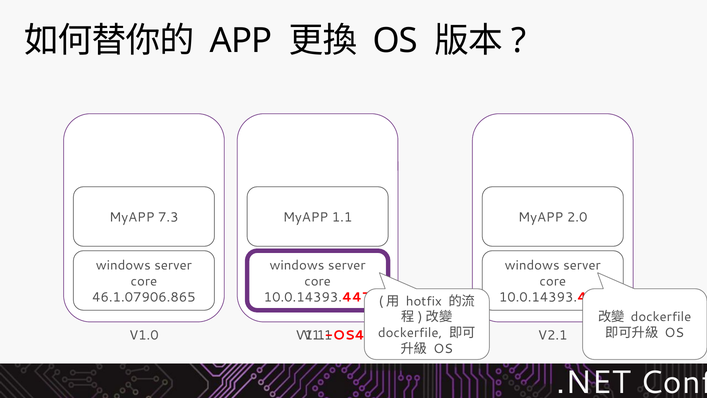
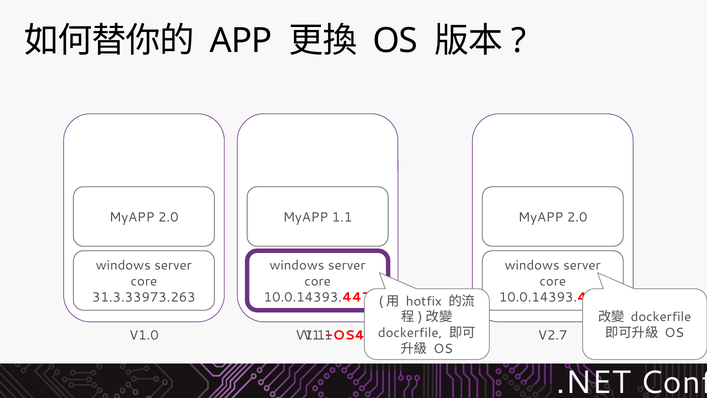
7.3 at (168, 217): 7.3 -> 2.0
46.1.07906.865: 46.1.07906.865 -> 31.3.33973.263
V2.1: V2.1 -> V2.7
